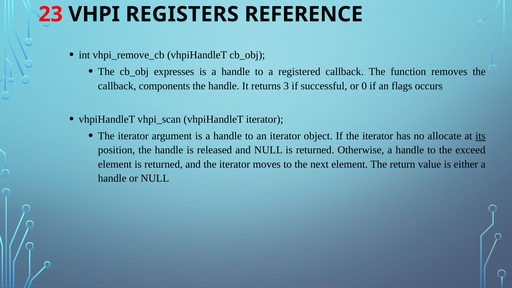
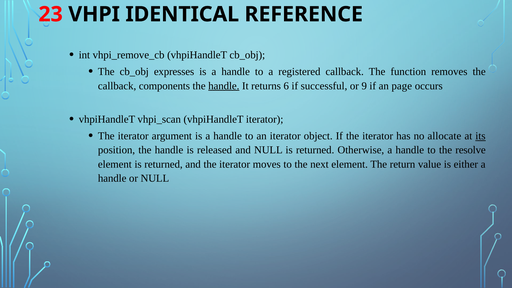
REGISTERS: REGISTERS -> IDENTICAL
handle at (224, 86) underline: none -> present
3: 3 -> 6
0: 0 -> 9
flags: flags -> page
exceed: exceed -> resolve
